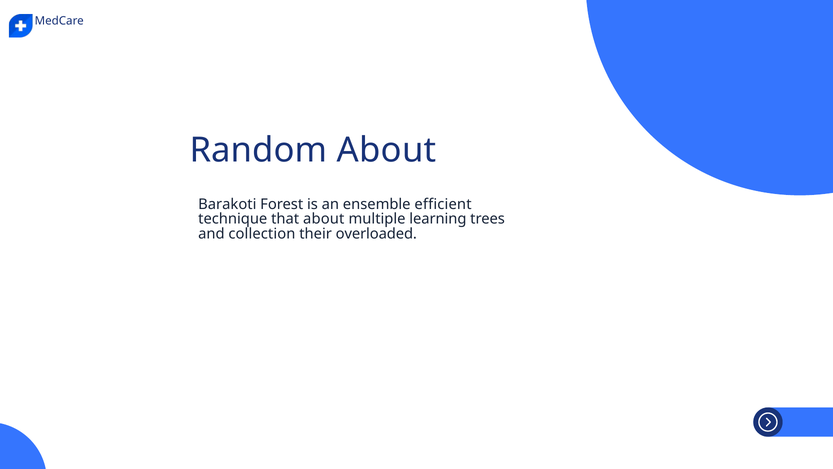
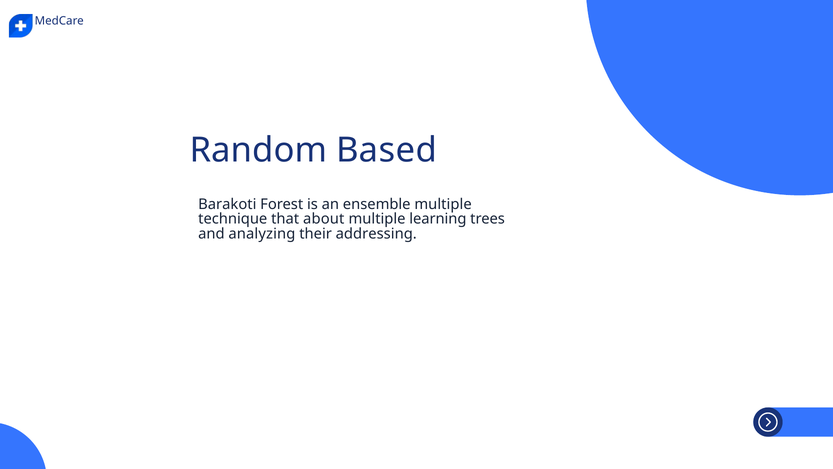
Random About: About -> Based
ensemble efficient: efficient -> multiple
collection: collection -> analyzing
overloaded: overloaded -> addressing
